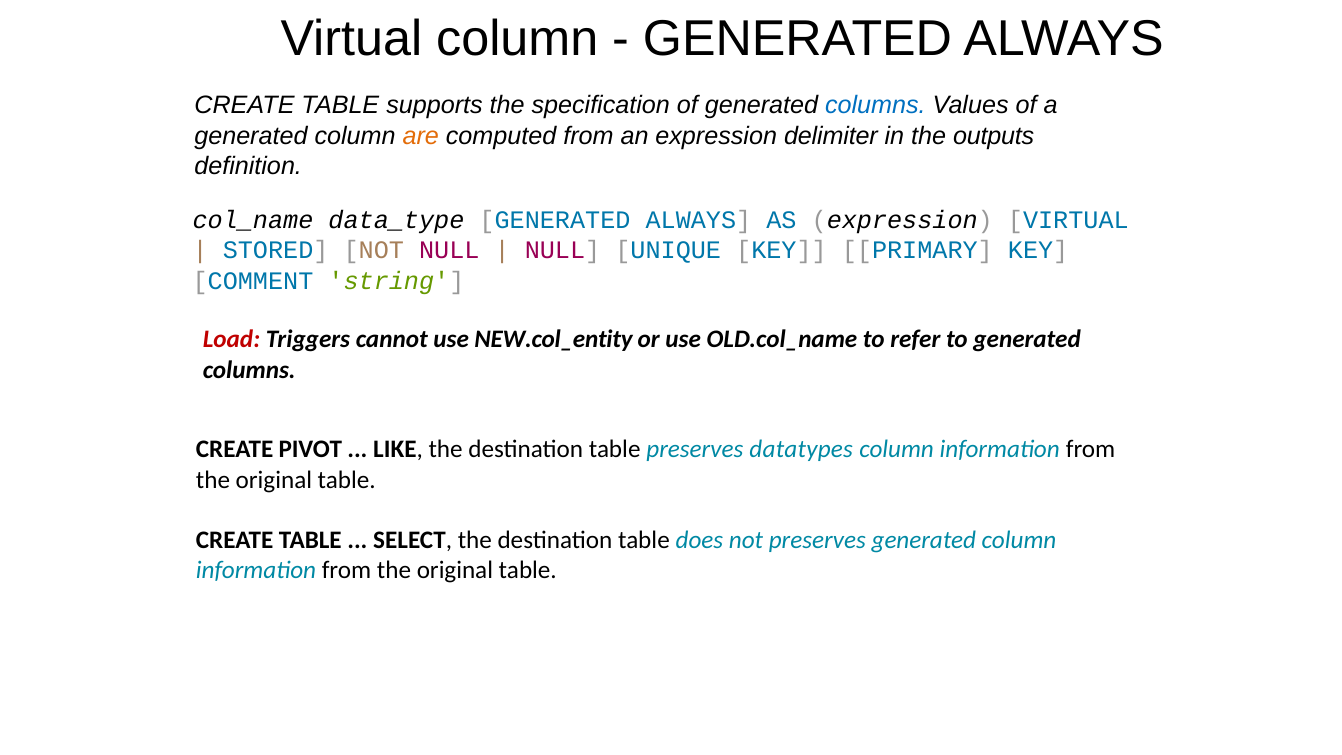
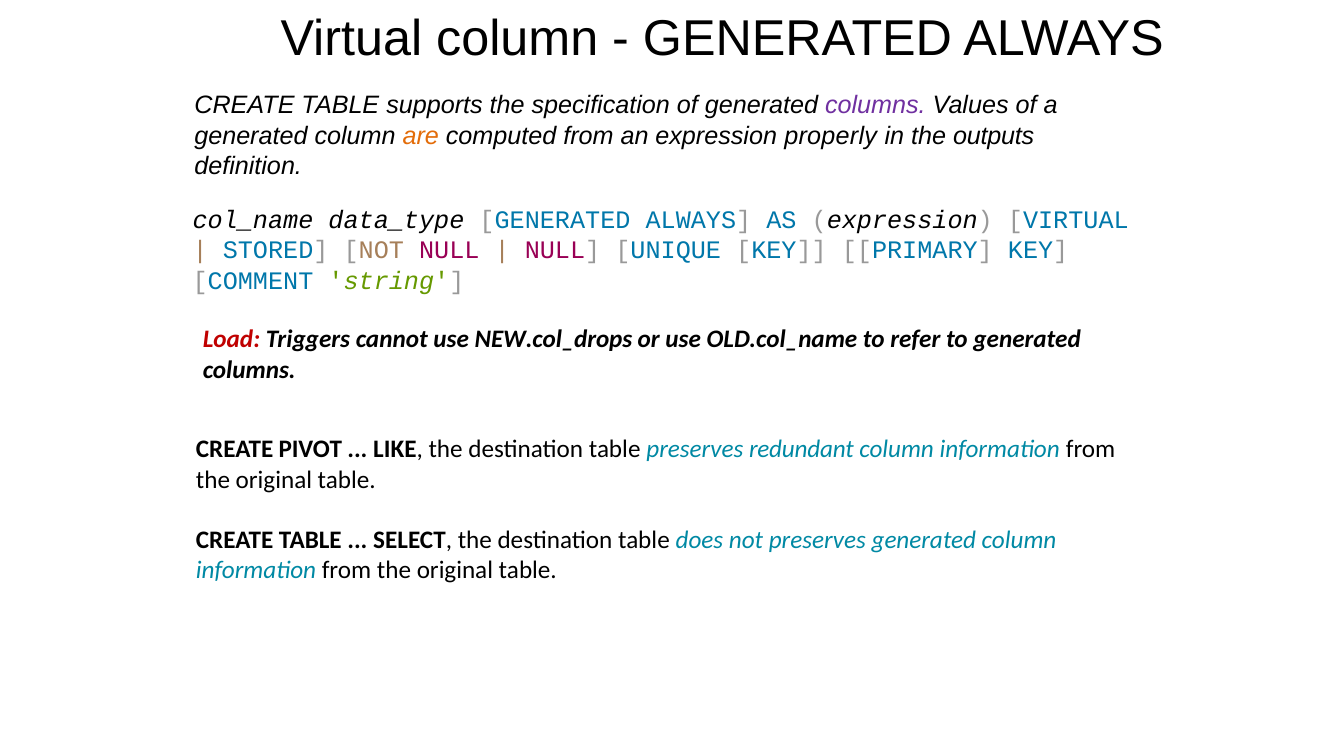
columns at (875, 106) colour: blue -> purple
delimiter: delimiter -> properly
NEW.col_entity: NEW.col_entity -> NEW.col_drops
datatypes: datatypes -> redundant
